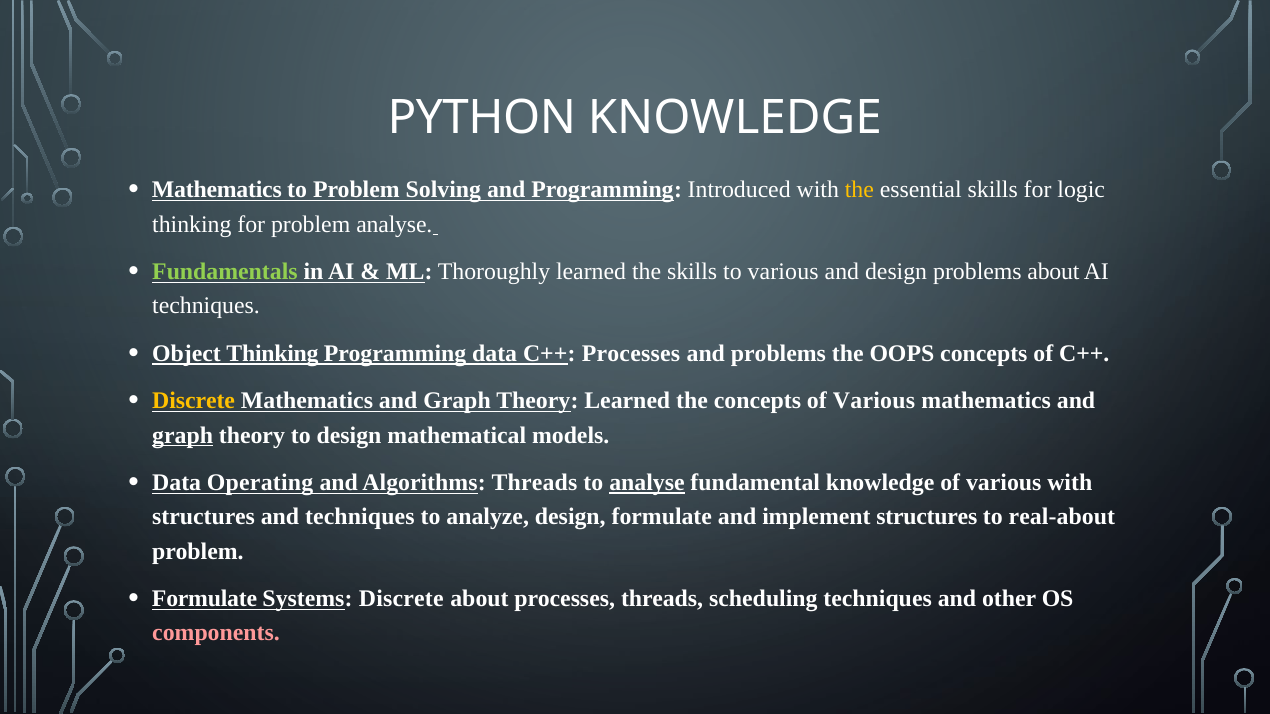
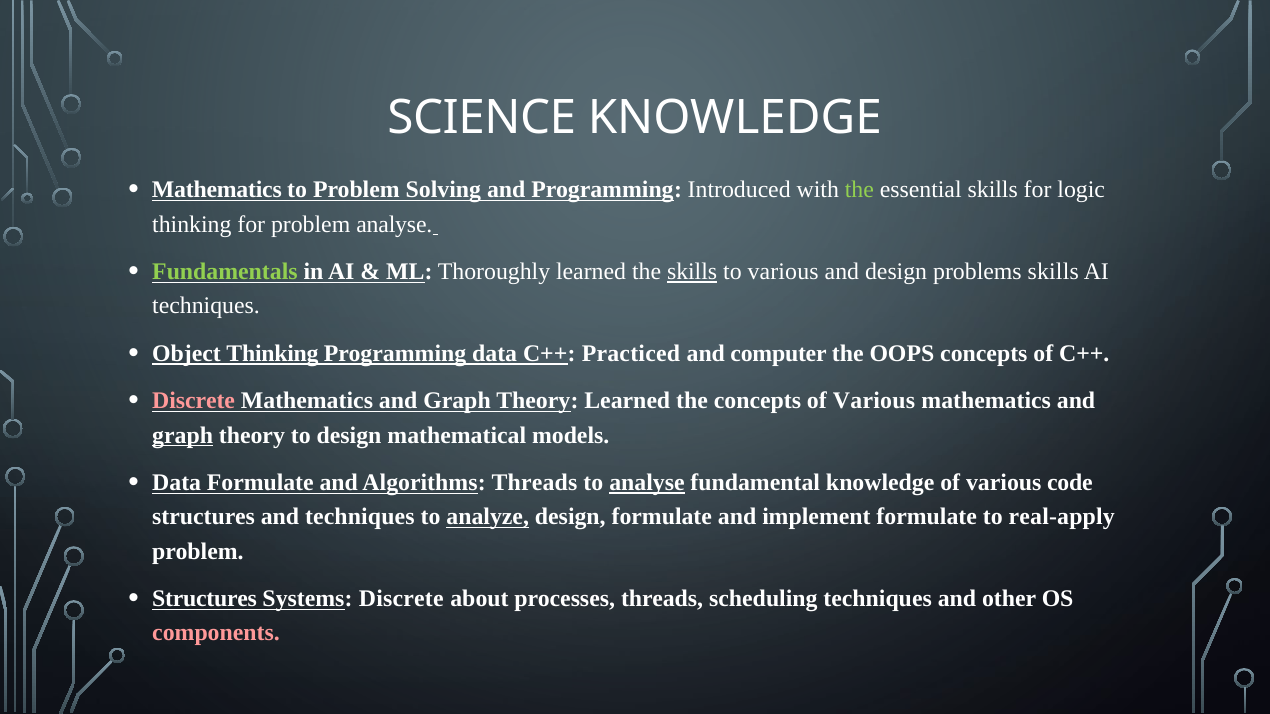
PYTHON: PYTHON -> SCIENCE
the at (859, 190) colour: yellow -> light green
skills at (692, 272) underline: none -> present
problems about: about -> skills
C++ Processes: Processes -> Practiced
and problems: problems -> computer
Discrete at (194, 401) colour: yellow -> pink
Data Operating: Operating -> Formulate
various with: with -> code
analyze underline: none -> present
implement structures: structures -> formulate
real-about: real-about -> real-apply
Formulate at (205, 599): Formulate -> Structures
